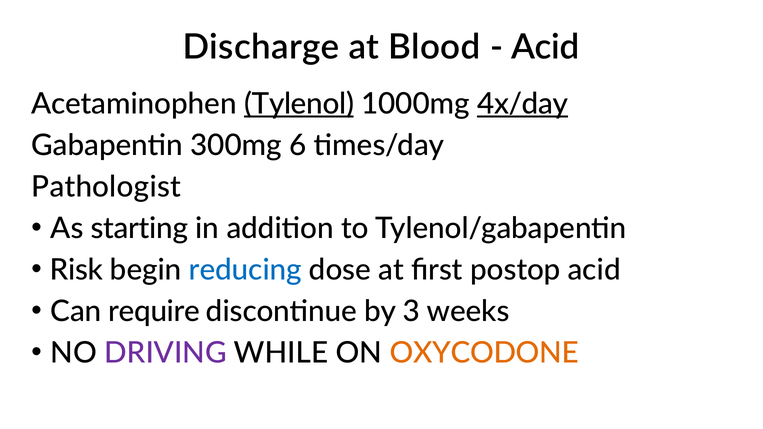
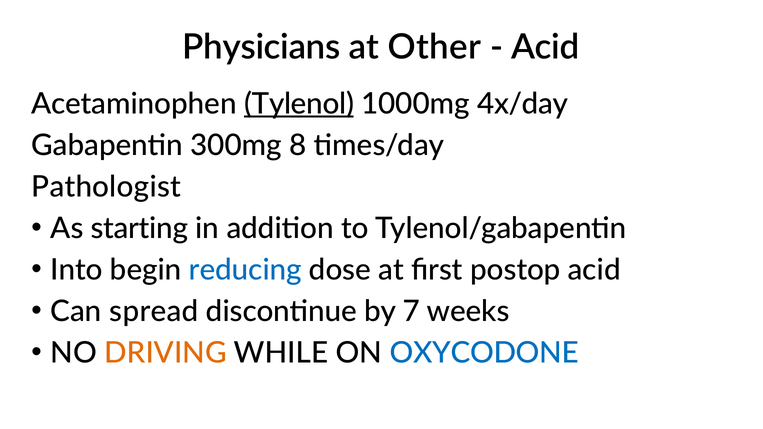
Discharge: Discharge -> Physicians
Blood: Blood -> Other
4x/day underline: present -> none
6: 6 -> 8
Risk: Risk -> Into
require: require -> spread
3: 3 -> 7
DRIVING colour: purple -> orange
OXYCODONE colour: orange -> blue
